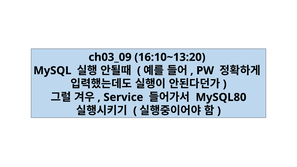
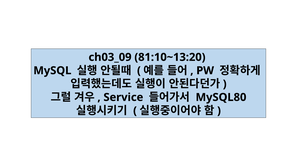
16:10~13:20: 16:10~13:20 -> 81:10~13:20
